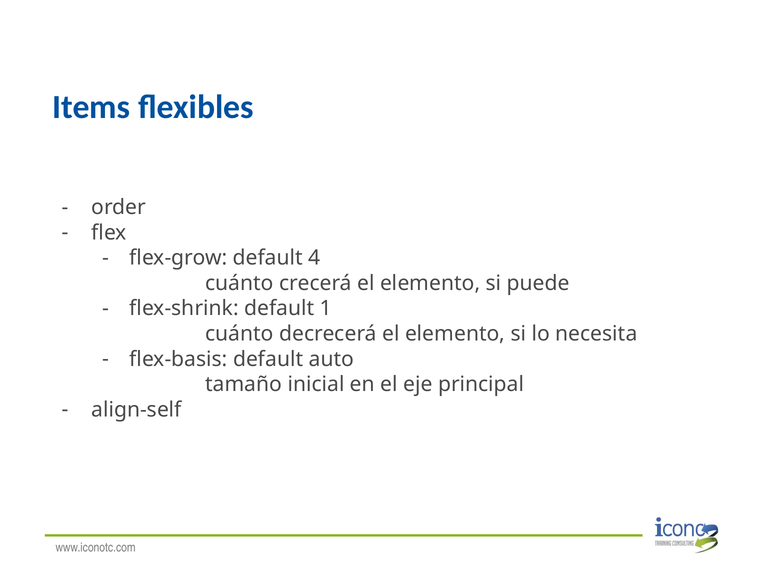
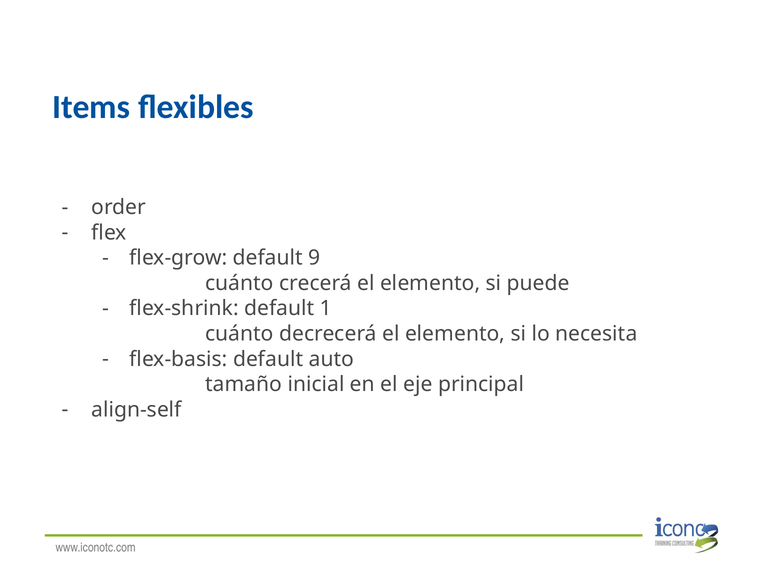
4: 4 -> 9
